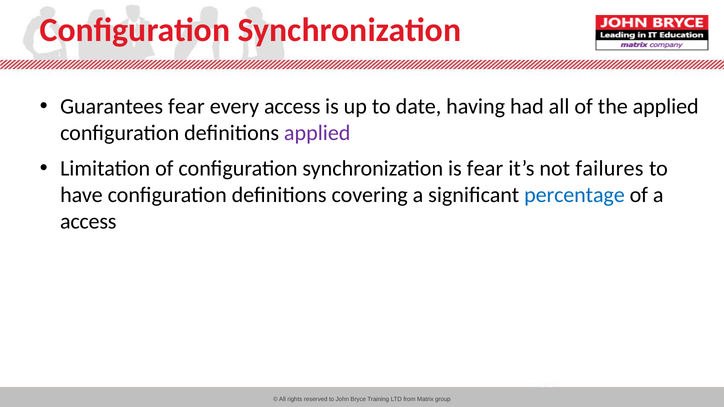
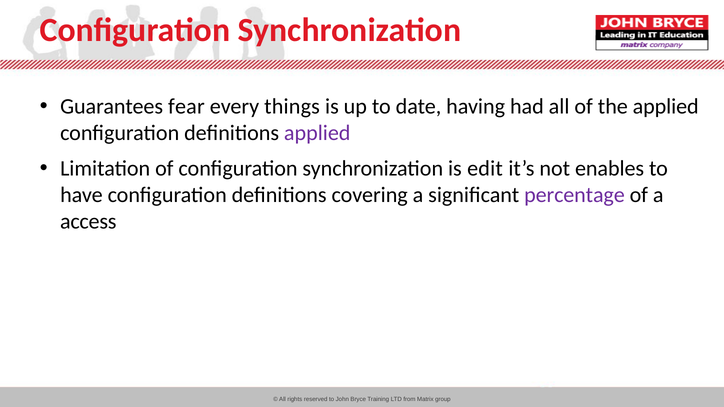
every access: access -> things
is fear: fear -> edit
failures: failures -> enables
percentage colour: blue -> purple
